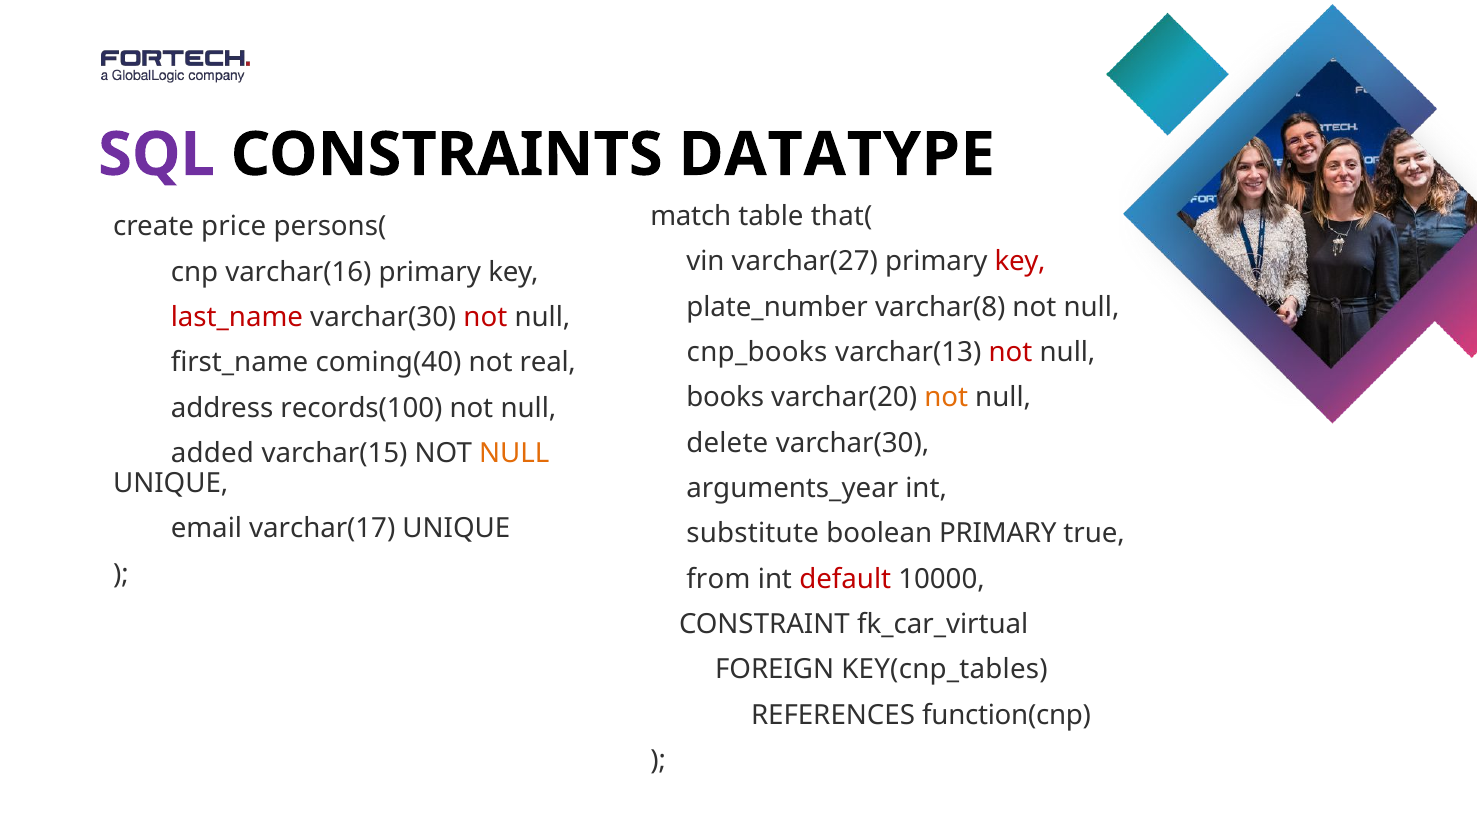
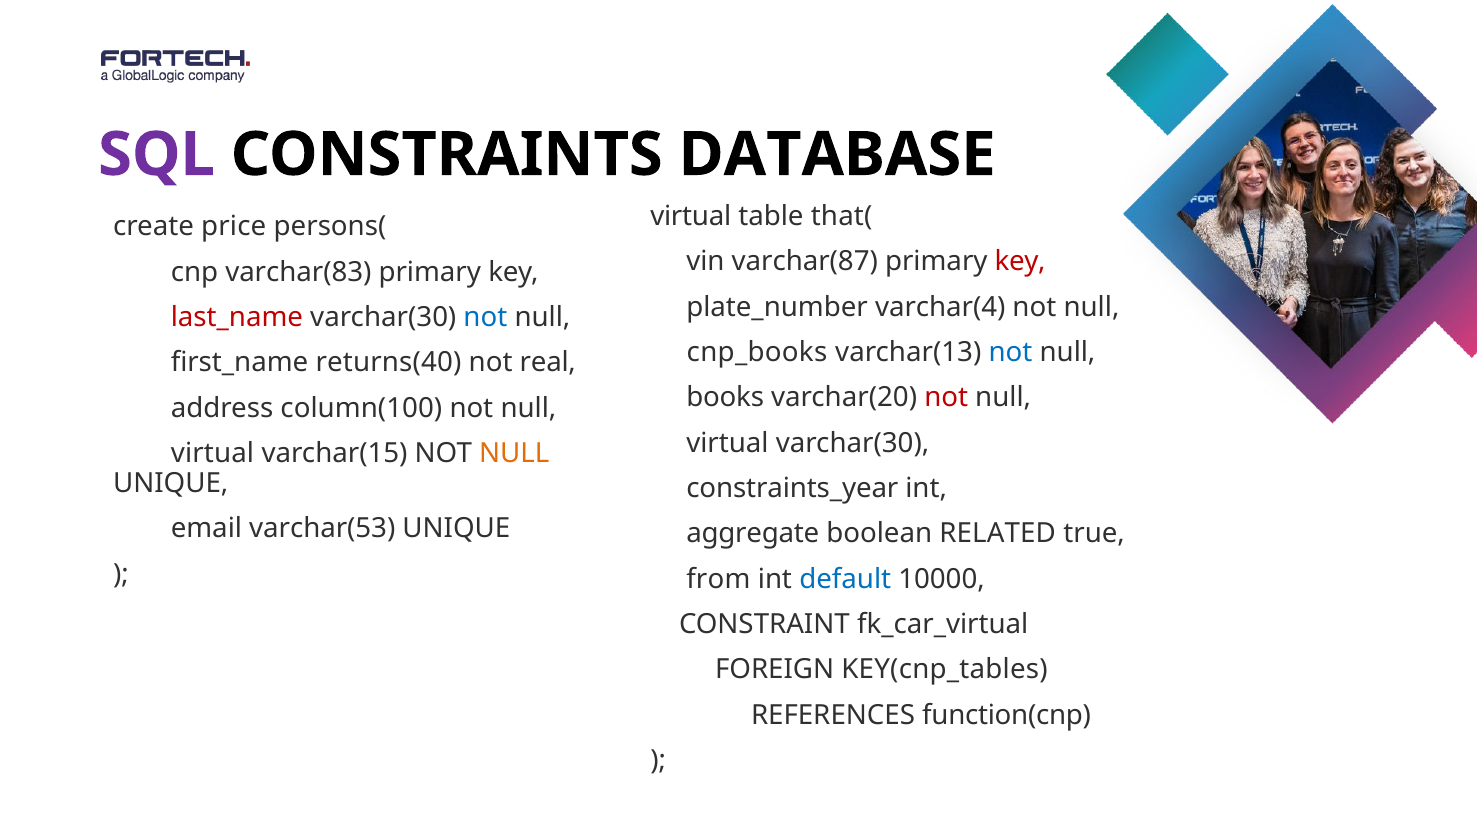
DATATYPE: DATATYPE -> DATABASE
match at (691, 216): match -> virtual
varchar(27: varchar(27 -> varchar(87
varchar(16: varchar(16 -> varchar(83
varchar(8: varchar(8 -> varchar(4
not at (485, 317) colour: red -> blue
not at (1010, 352) colour: red -> blue
coming(40: coming(40 -> returns(40
not at (946, 398) colour: orange -> red
records(100: records(100 -> column(100
delete at (727, 443): delete -> virtual
added at (212, 453): added -> virtual
arguments_year: arguments_year -> constraints_year
varchar(17: varchar(17 -> varchar(53
substitute: substitute -> aggregate
boolean PRIMARY: PRIMARY -> RELATED
default colour: red -> blue
